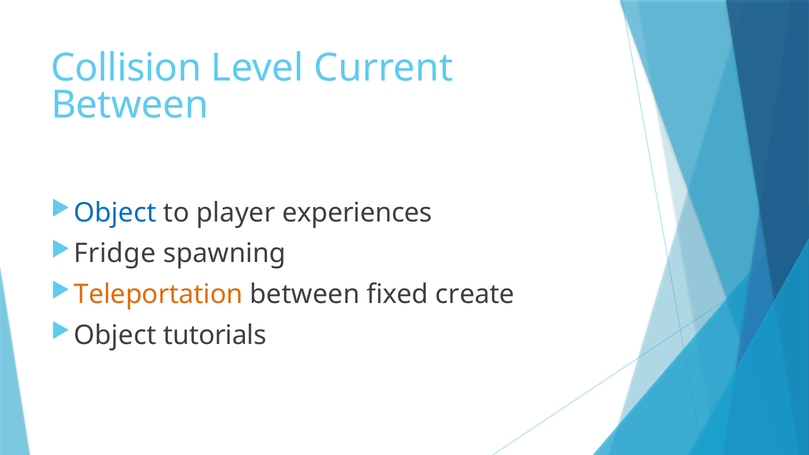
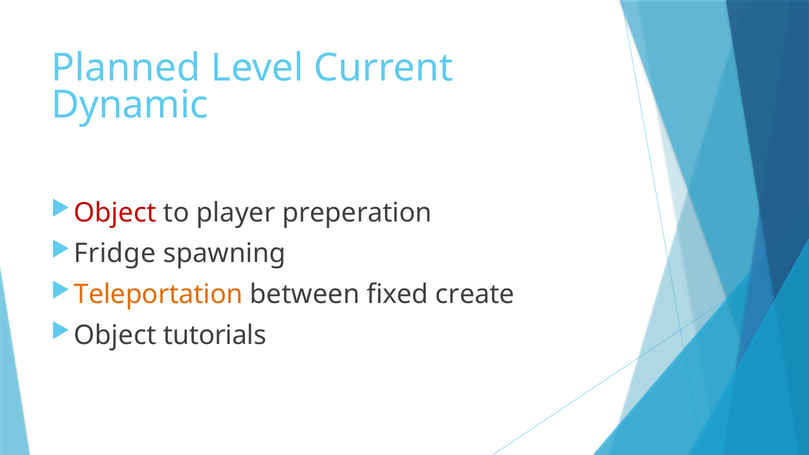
Collision: Collision -> Planned
Between at (130, 105): Between -> Dynamic
Object at (115, 213) colour: blue -> red
experiences: experiences -> preperation
